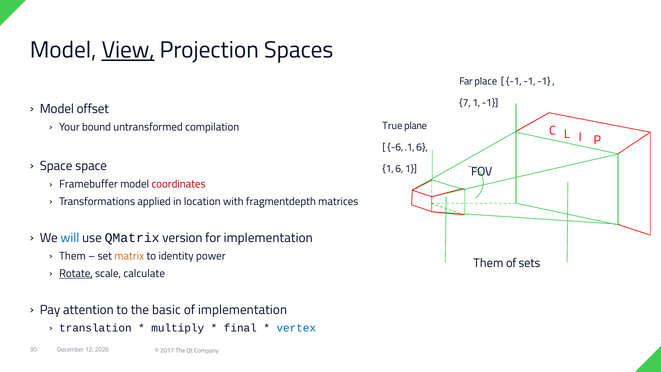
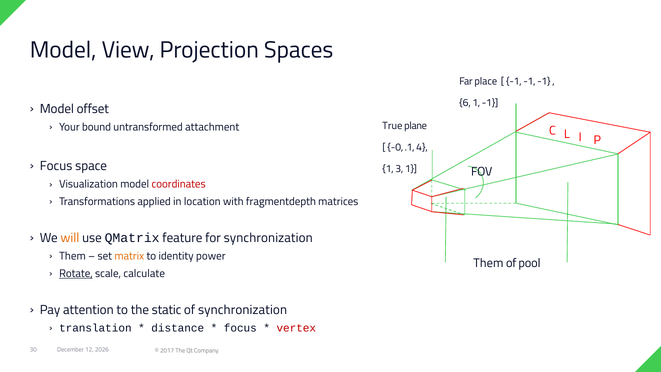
View underline: present -> none
7: 7 -> 6
compilation: compilation -> attachment
-6: -6 -> -0
.1 6: 6 -> 4
Space at (56, 166): Space -> Focus
1 6: 6 -> 3
Framebuffer: Framebuffer -> Visualization
will colour: blue -> orange
version: version -> feature
for implementation: implementation -> synchronization
sets: sets -> pool
basic: basic -> static
of implementation: implementation -> synchronization
multiply: multiply -> distance
final at (240, 328): final -> focus
vertex colour: blue -> red
